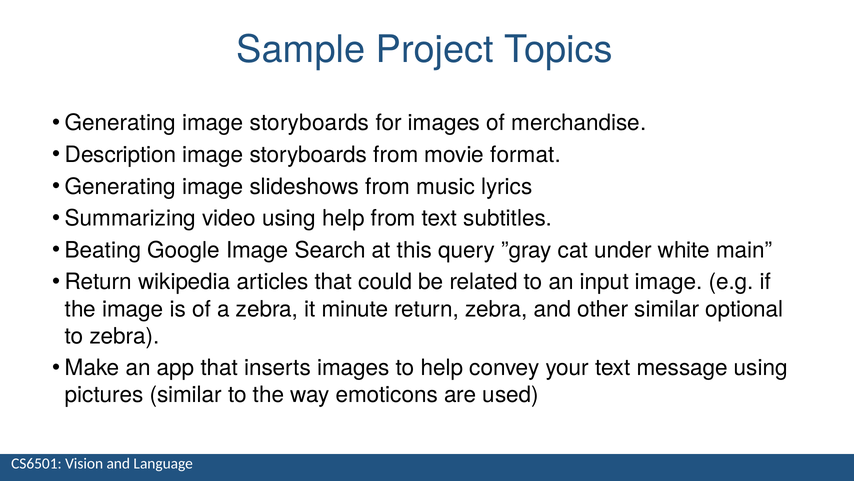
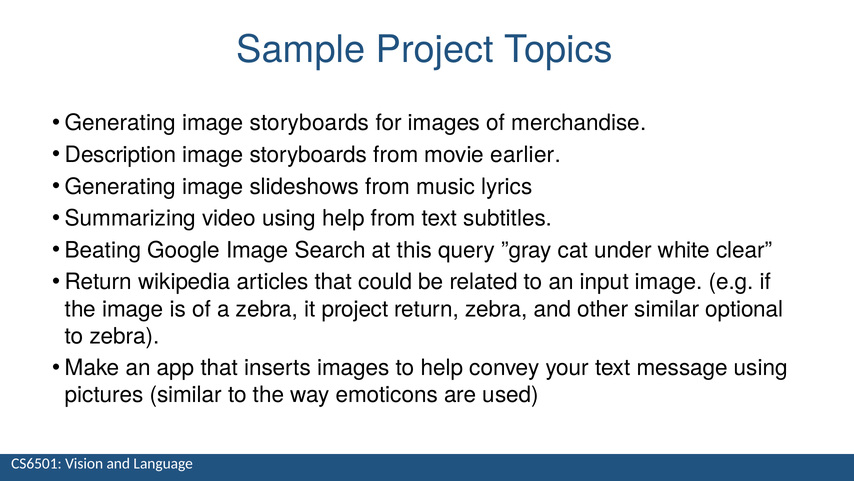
format: format -> earlier
main: main -> clear
it minute: minute -> project
